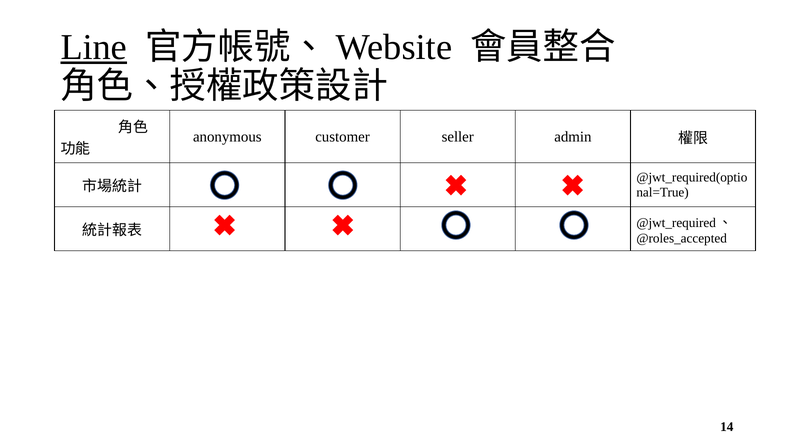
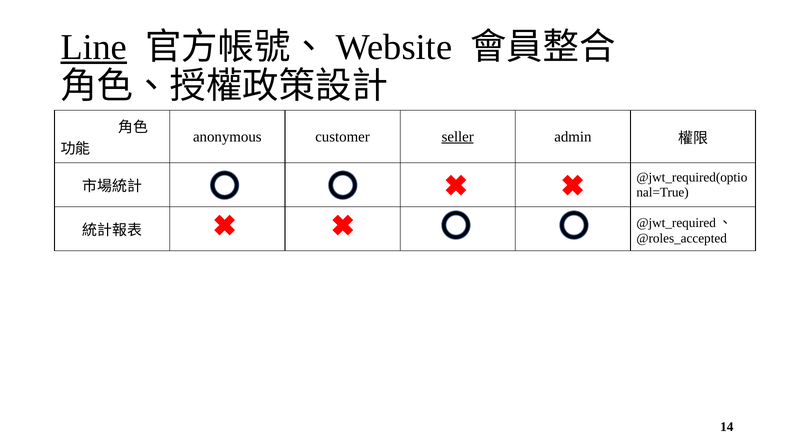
seller underline: none -> present
